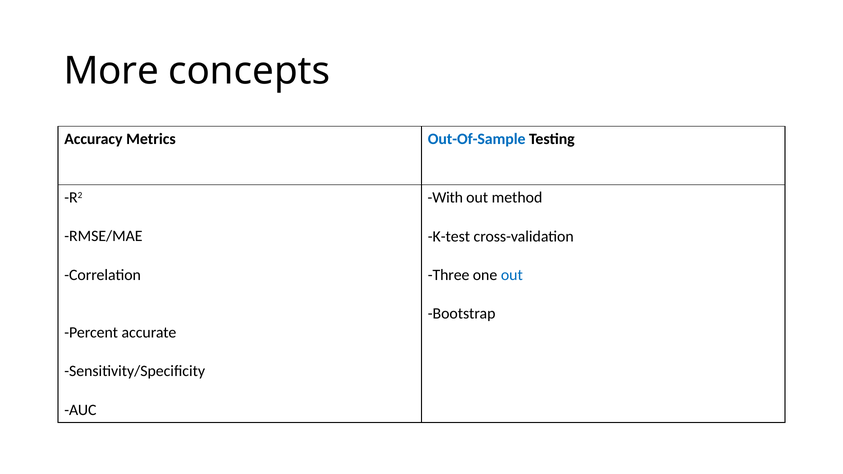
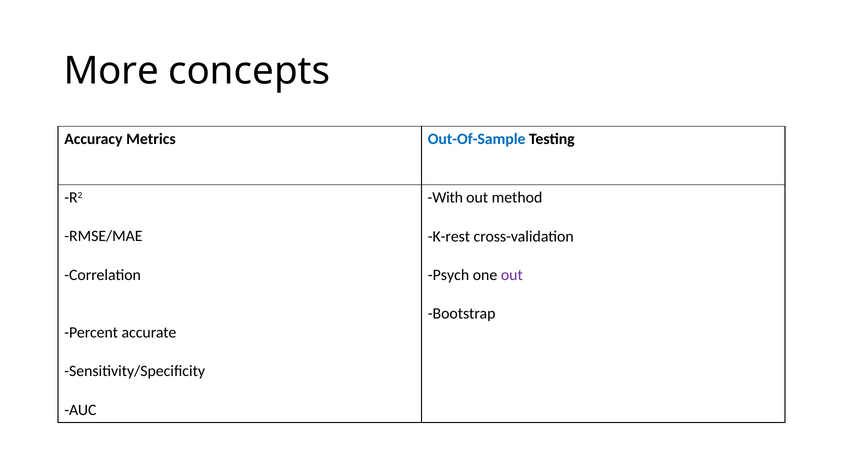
K-test: K-test -> K-rest
Three: Three -> Psych
out at (512, 275) colour: blue -> purple
